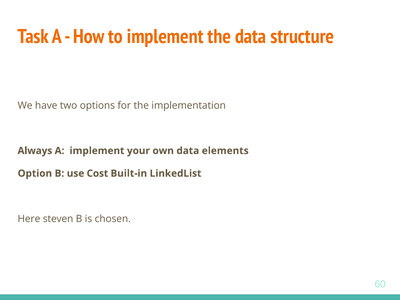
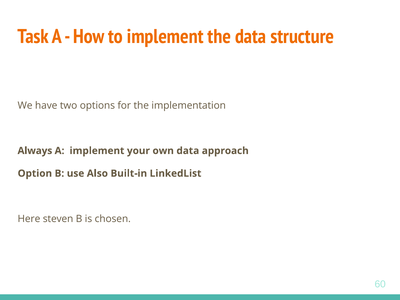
elements: elements -> approach
Cost: Cost -> Also
